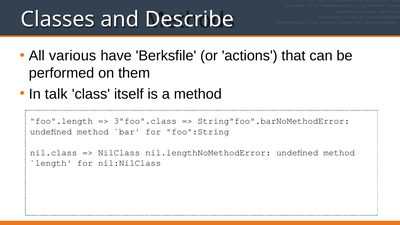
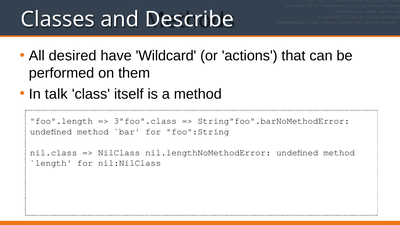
various: various -> desired
Berksfile: Berksfile -> Wildcard
